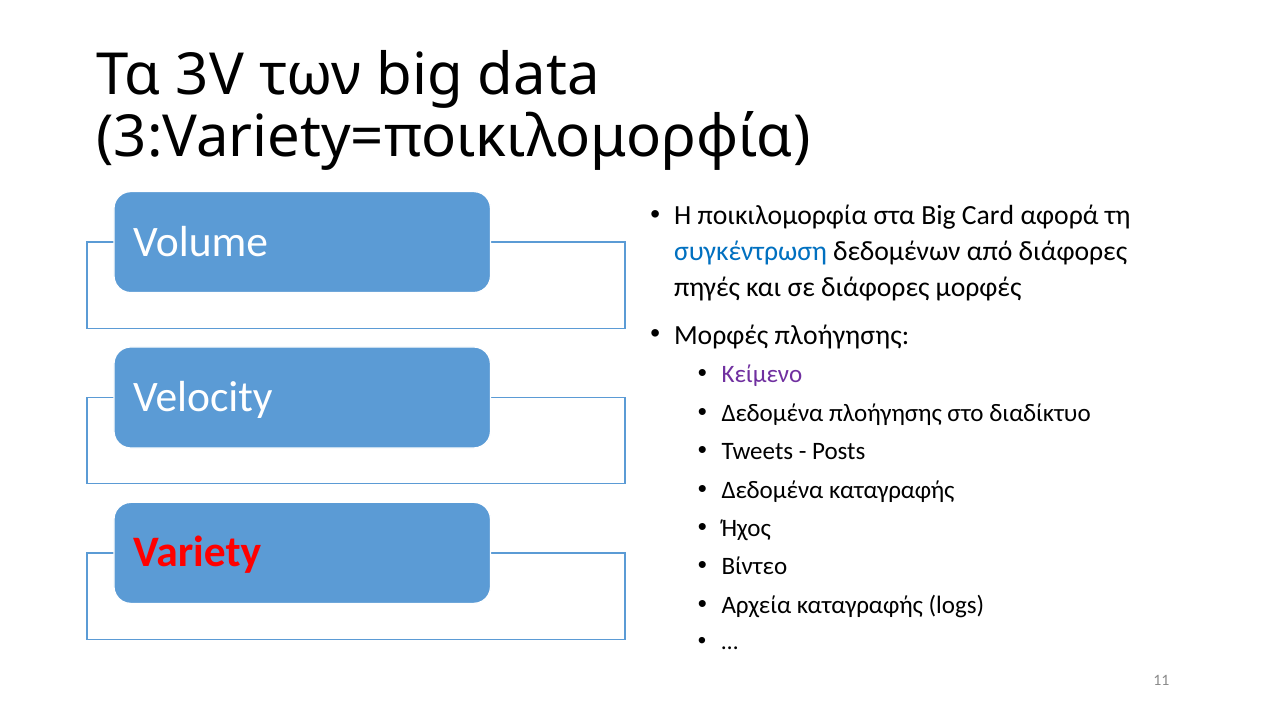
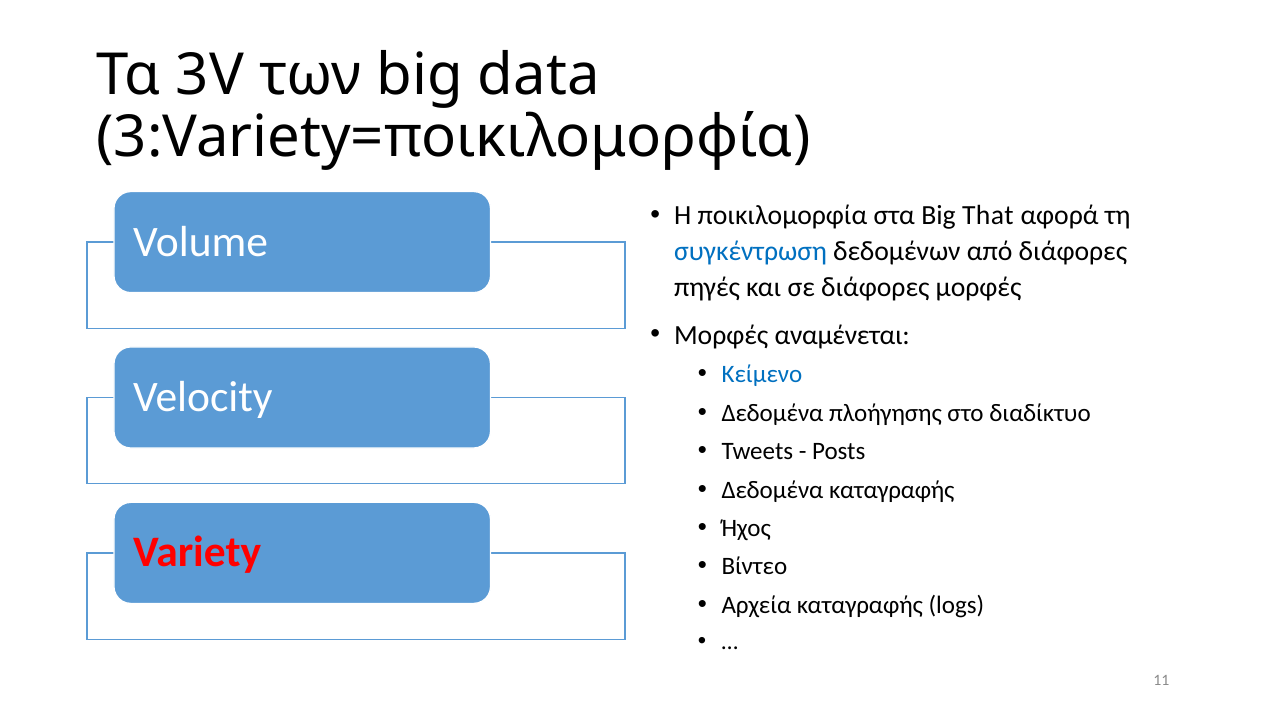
Card: Card -> That
Μορφές πλοήγησης: πλοήγησης -> αναμένεται
Κείμενο colour: purple -> blue
